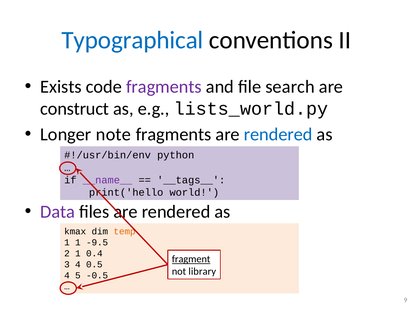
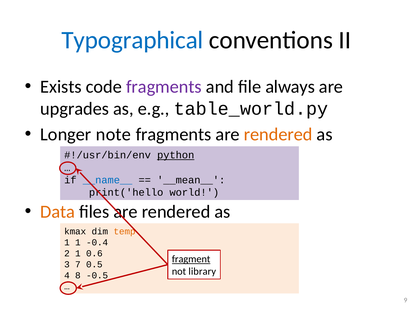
search: search -> always
construct: construct -> upgrades
lists_world.py: lists_world.py -> table_world.py
rendered at (278, 134) colour: blue -> orange
python underline: none -> present
__name__ colour: purple -> blue
__tags__: __tags__ -> __mean__
Data colour: purple -> orange
-9.5: -9.5 -> -0.4
0.4: 0.4 -> 0.6
3 4: 4 -> 7
5: 5 -> 8
